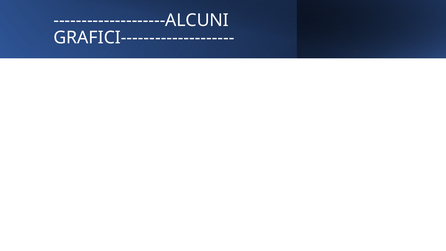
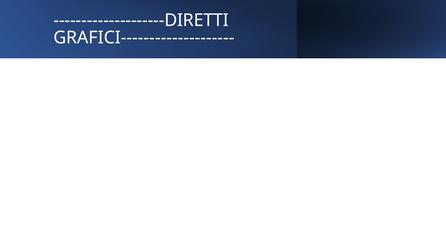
--------------------ALCUNI: --------------------ALCUNI -> --------------------DIRETTI
